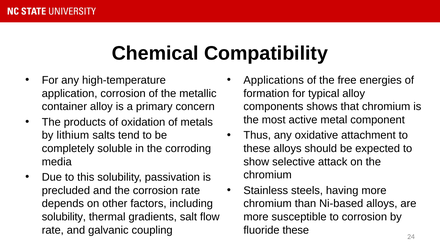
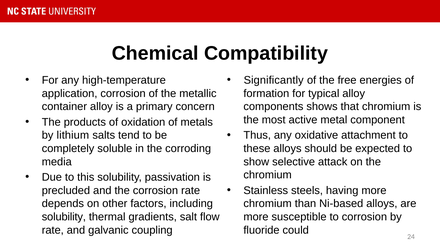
Applications: Applications -> Significantly
fluoride these: these -> could
